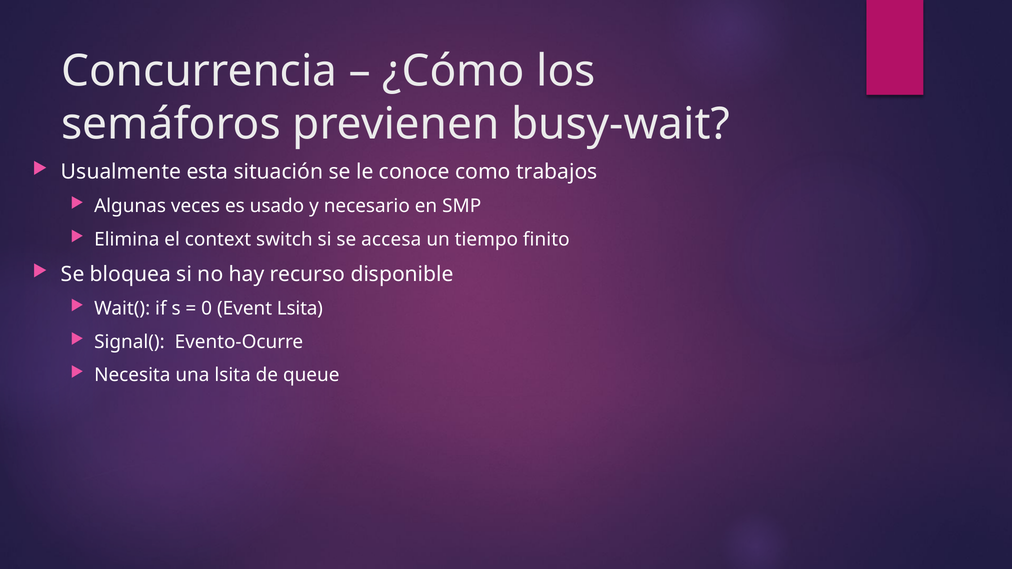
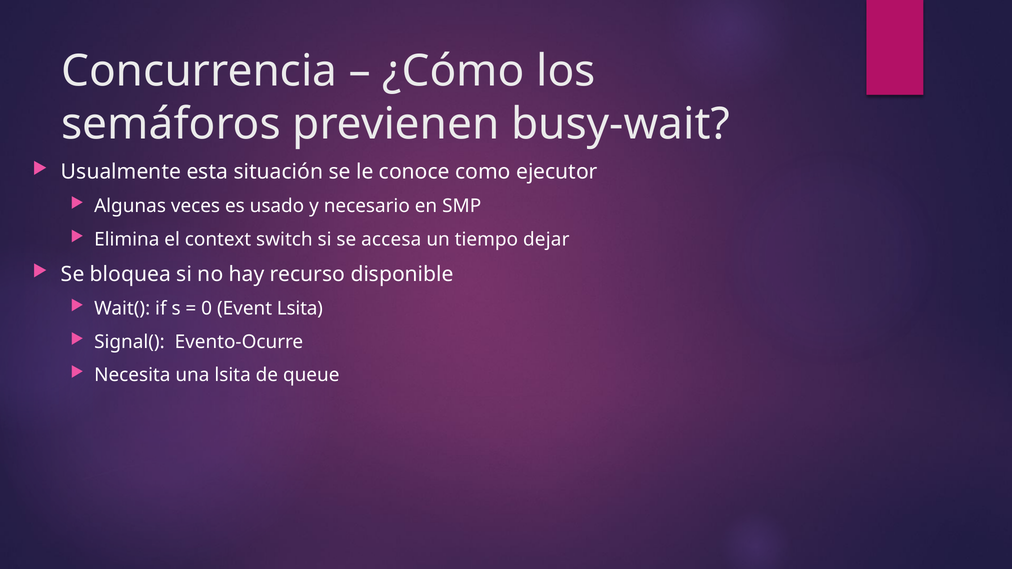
trabajos: trabajos -> ejecutor
finito: finito -> dejar
